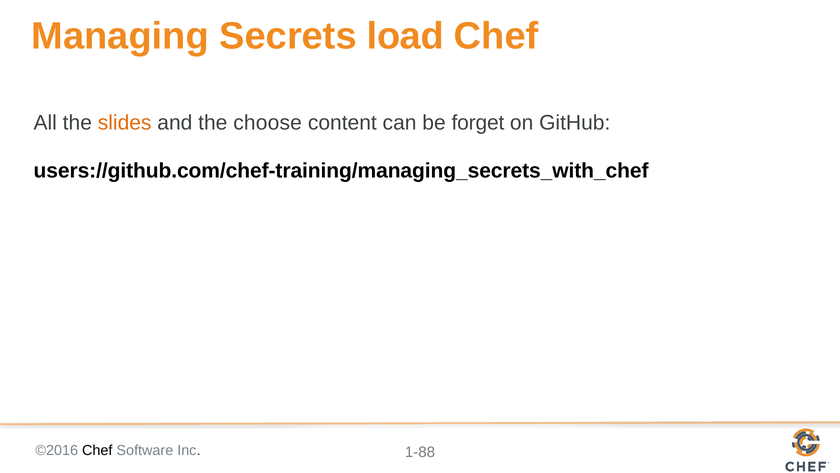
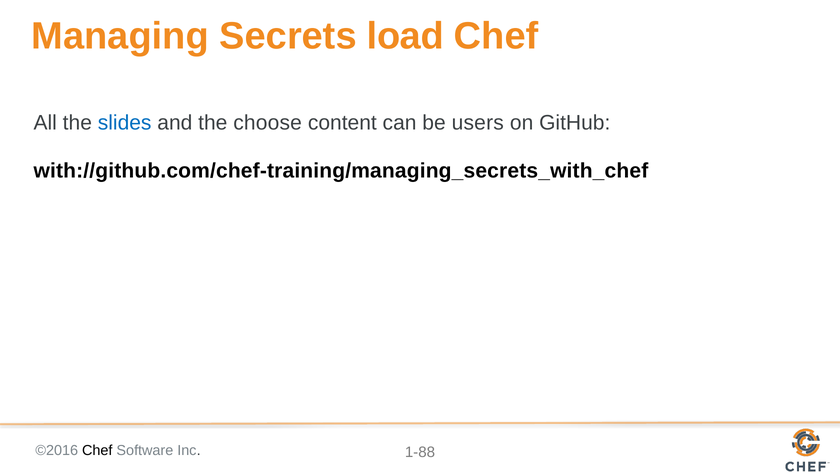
slides colour: orange -> blue
forget: forget -> users
users://github.com/chef-training/managing_secrets_with_chef: users://github.com/chef-training/managing_secrets_with_chef -> with://github.com/chef-training/managing_secrets_with_chef
